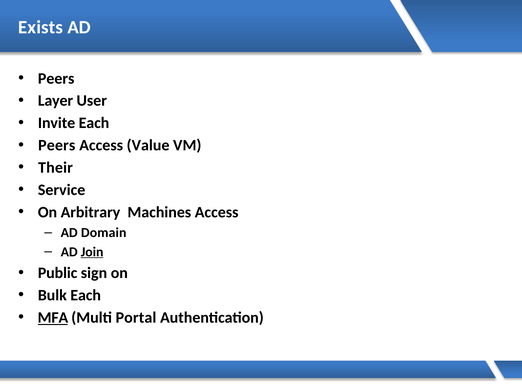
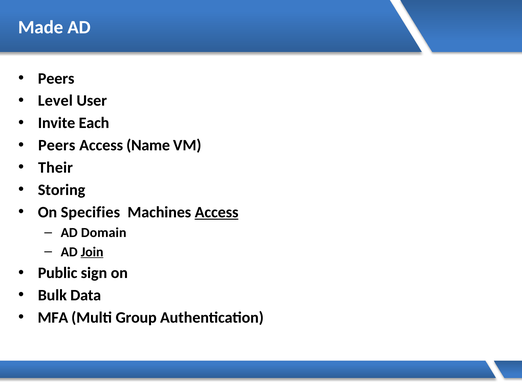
Exists: Exists -> Made
Layer: Layer -> Level
Value: Value -> Name
Service: Service -> Storing
Arbitrary: Arbitrary -> Specifies
Access at (217, 212) underline: none -> present
Bulk Each: Each -> Data
MFA underline: present -> none
Portal: Portal -> Group
